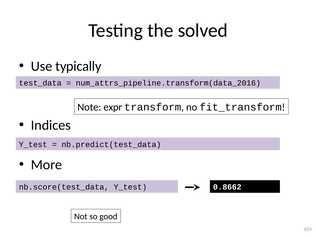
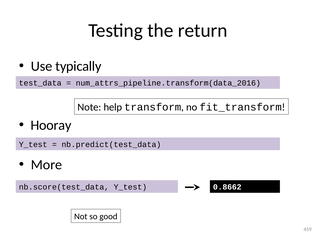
solved: solved -> return
expr: expr -> help
Indices: Indices -> Hooray
